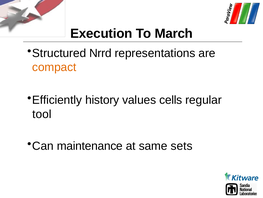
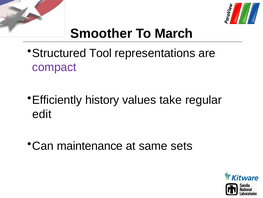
Execution: Execution -> Smoother
Nrrd: Nrrd -> Tool
compact colour: orange -> purple
cells: cells -> take
tool: tool -> edit
